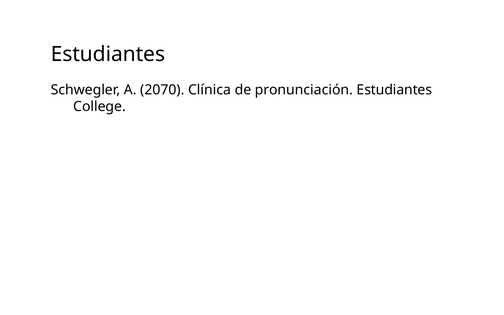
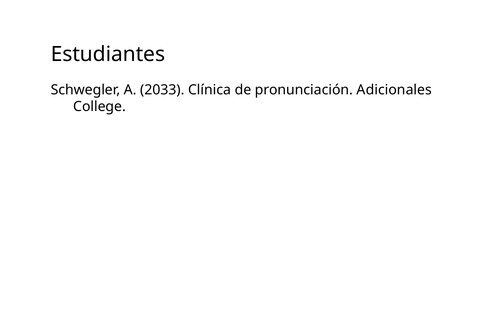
2070: 2070 -> 2033
pronunciación Estudiantes: Estudiantes -> Adicionales
